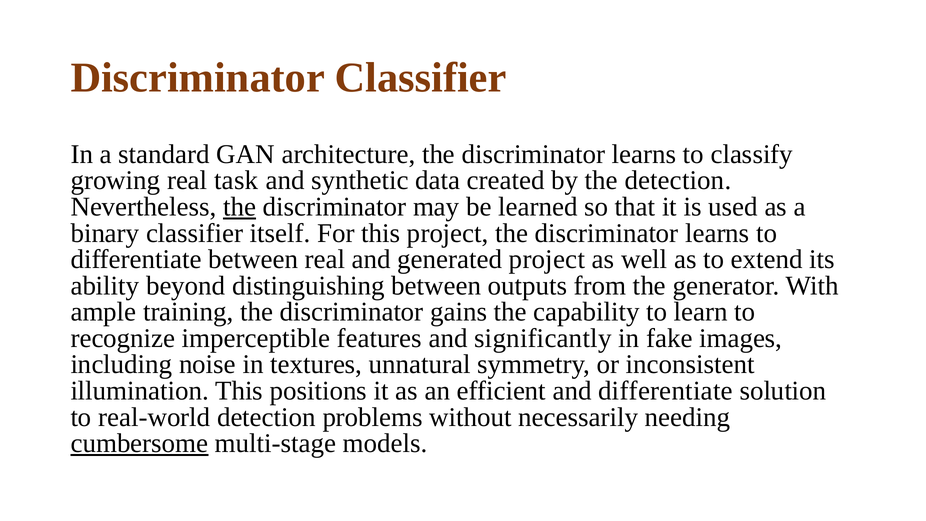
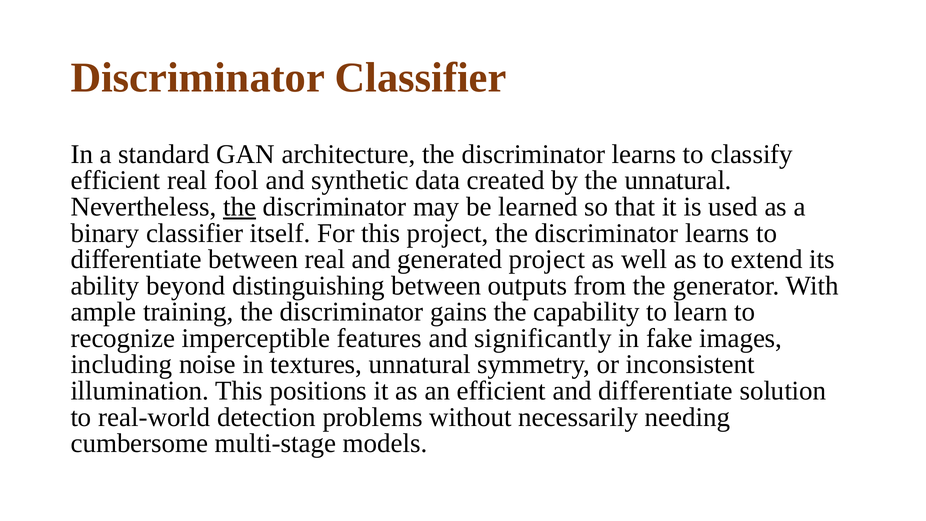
growing at (115, 181): growing -> efficient
task: task -> fool
the detection: detection -> unnatural
cumbersome underline: present -> none
